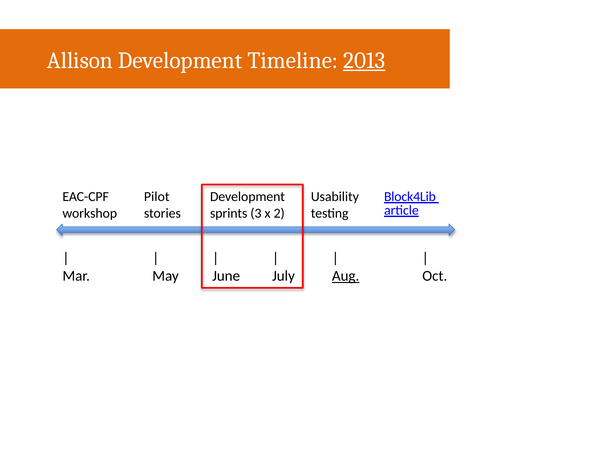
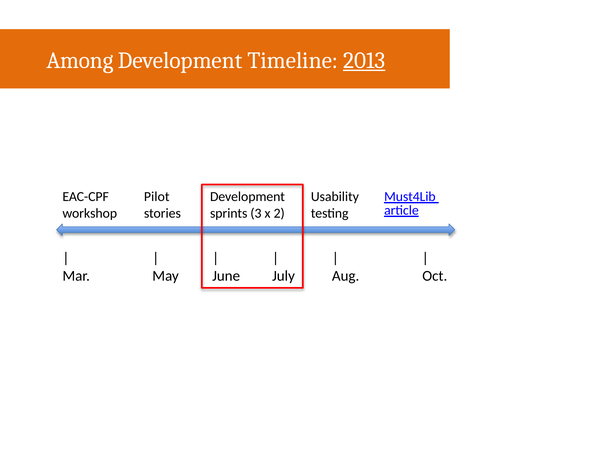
Allison: Allison -> Among
Block4Lib: Block4Lib -> Must4Lib
Aug underline: present -> none
